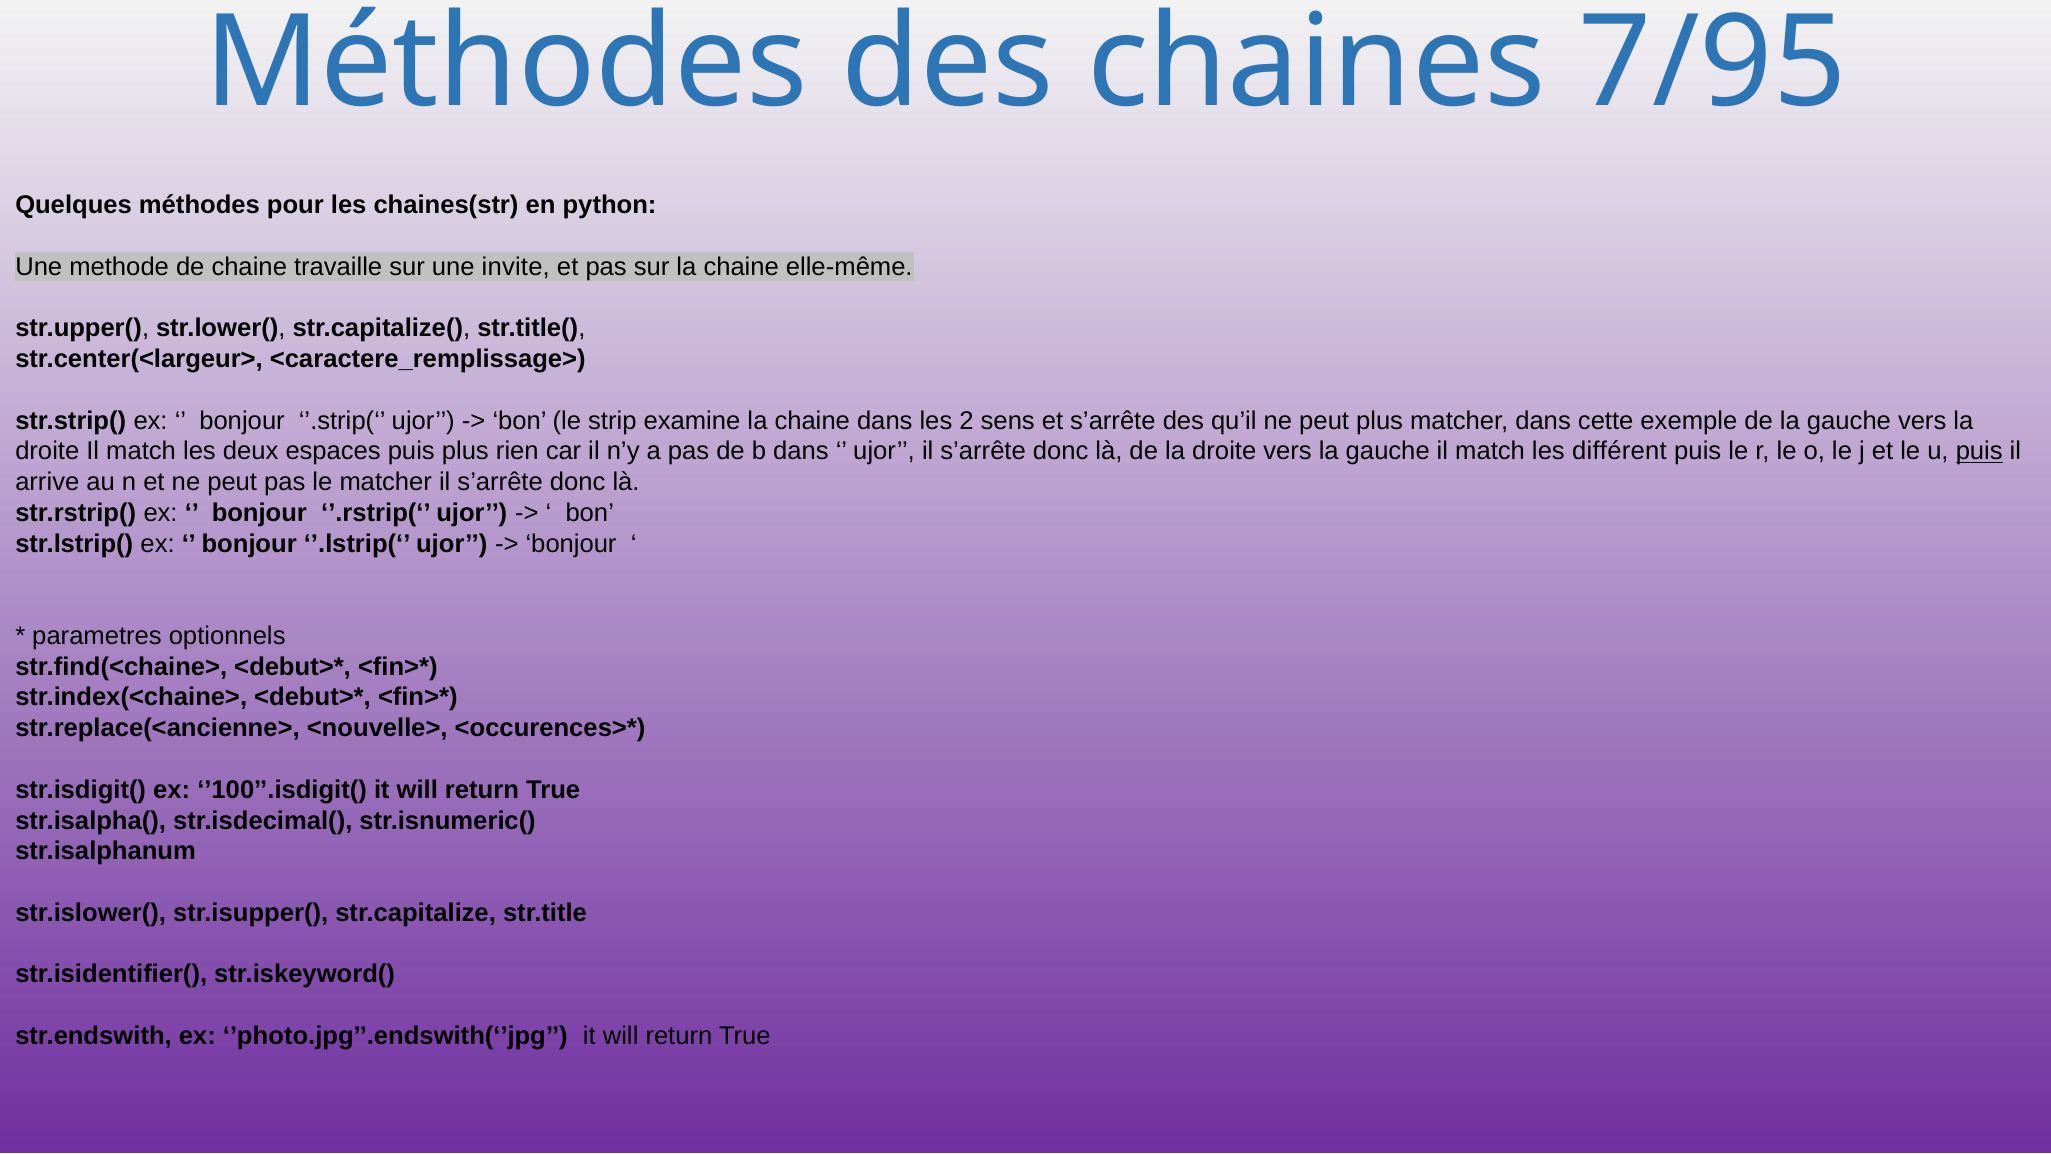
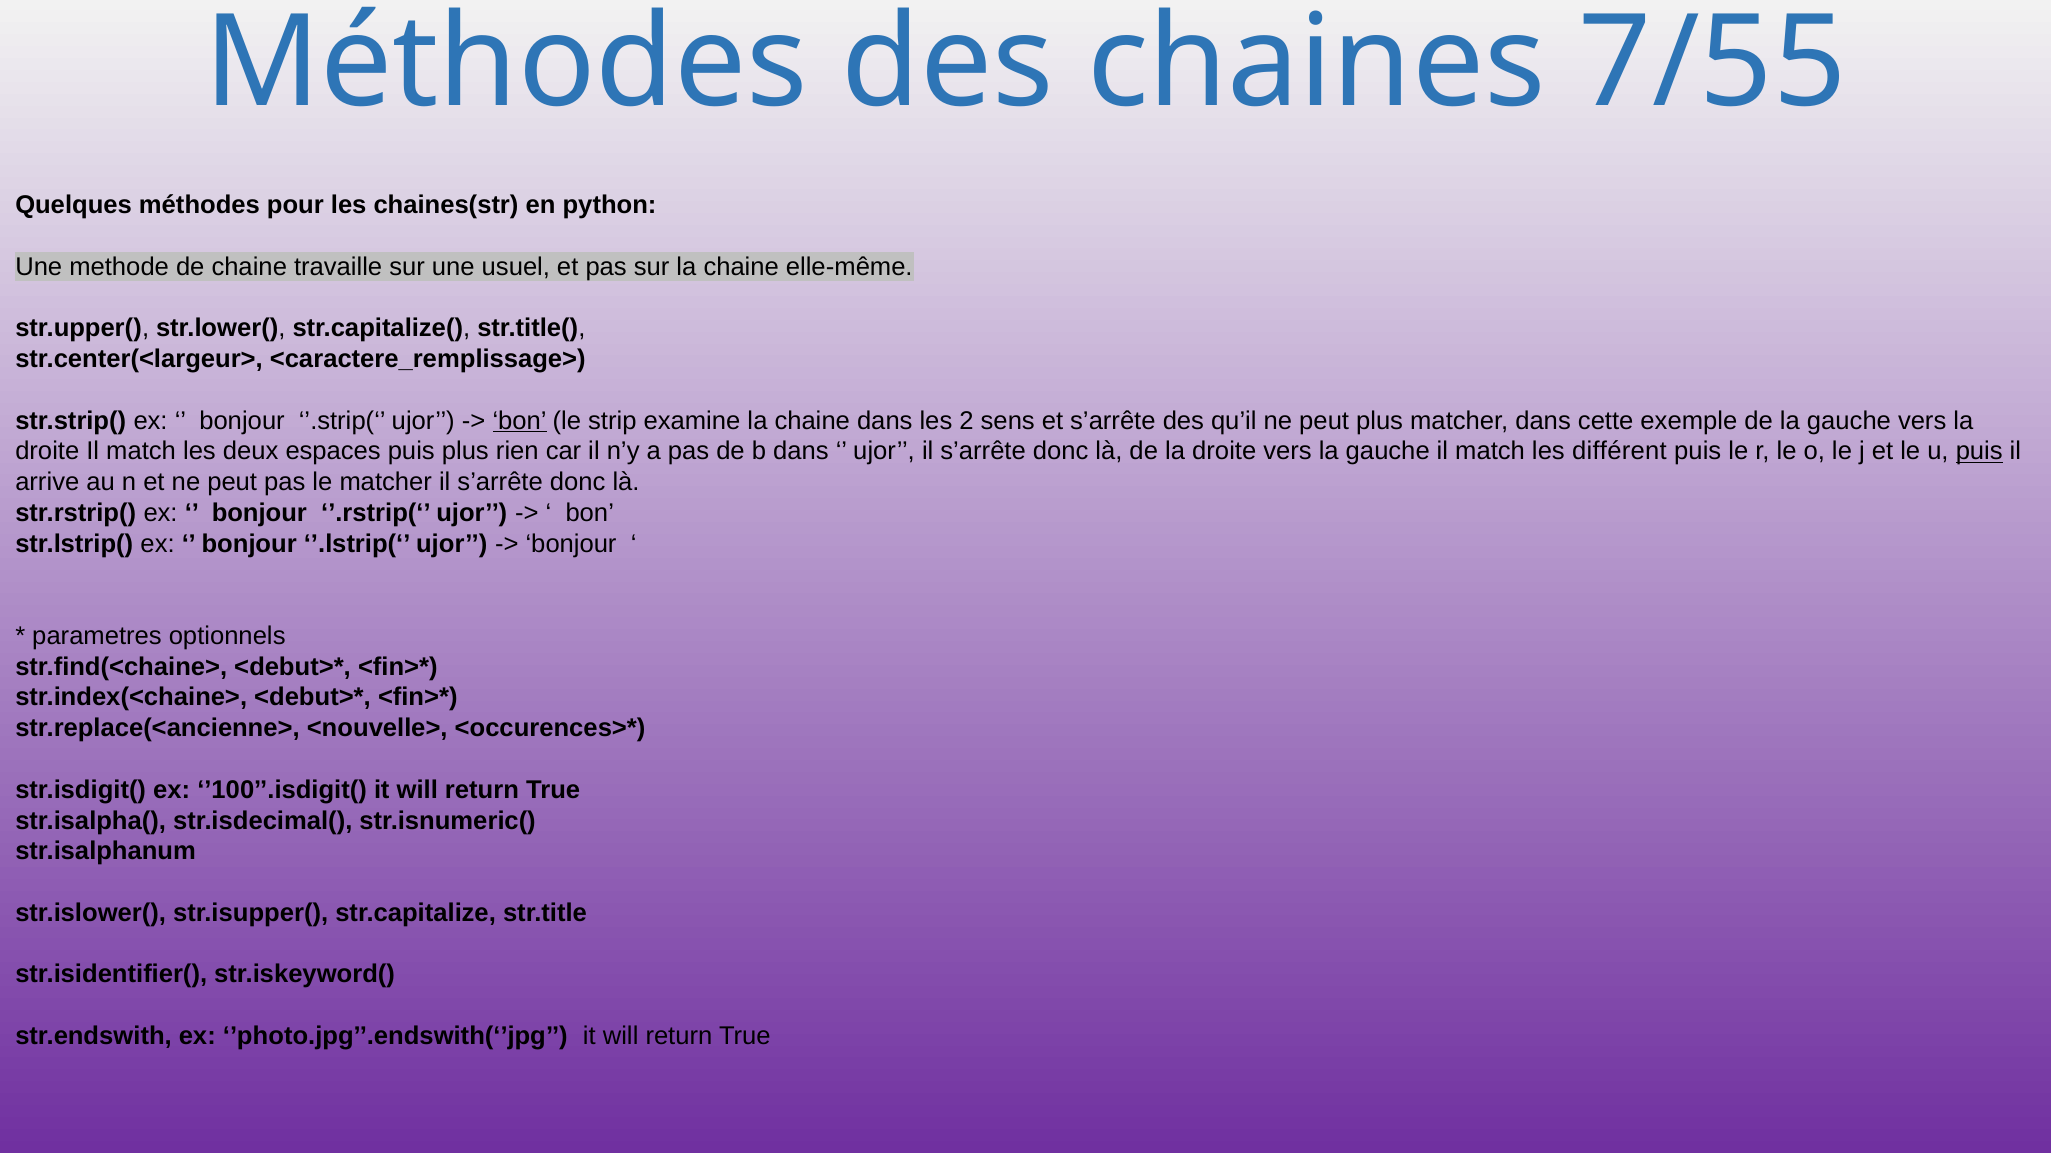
7/95: 7/95 -> 7/55
invite: invite -> usuel
bon at (520, 420) underline: none -> present
